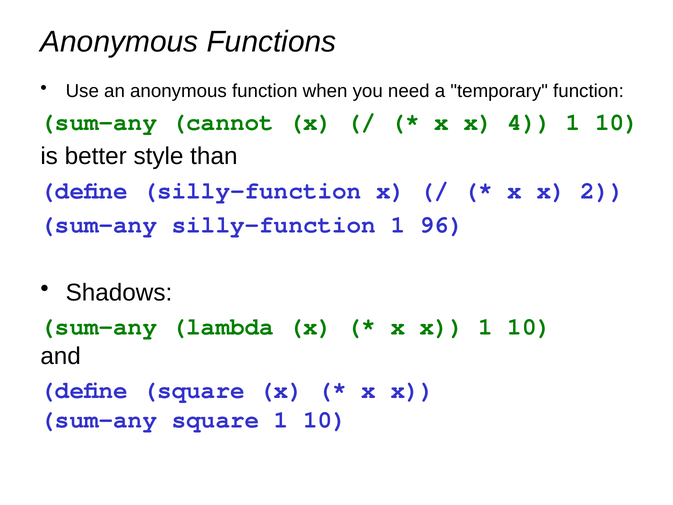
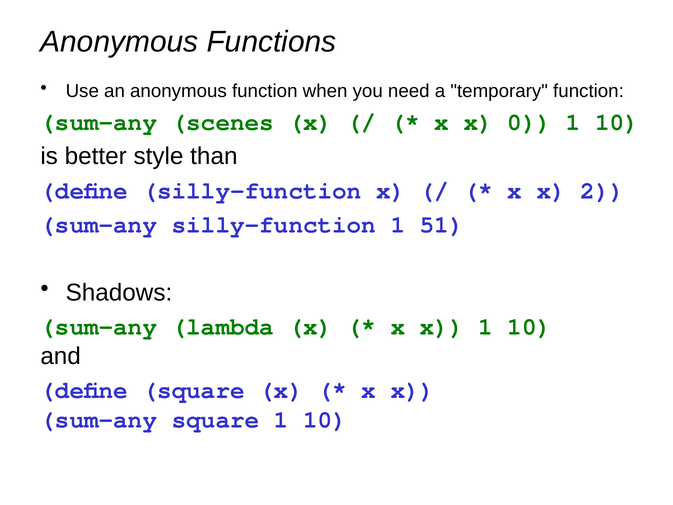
cannot: cannot -> scenes
4: 4 -> 0
96: 96 -> 51
